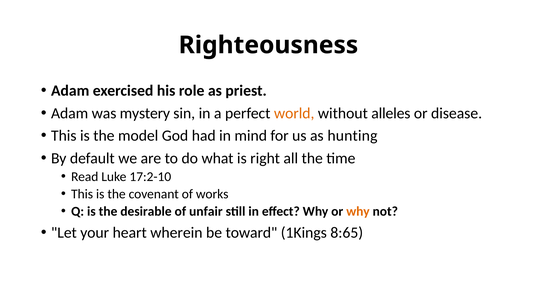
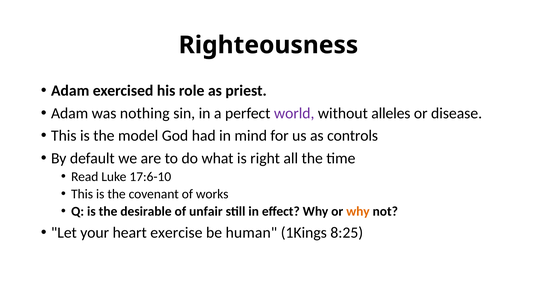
mystery: mystery -> nothing
world colour: orange -> purple
hunting: hunting -> controls
17:2-10: 17:2-10 -> 17:6-10
wherein: wherein -> exercise
toward: toward -> human
8:65: 8:65 -> 8:25
